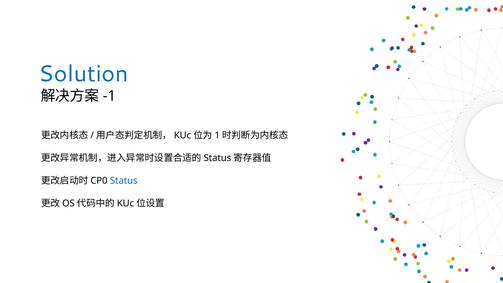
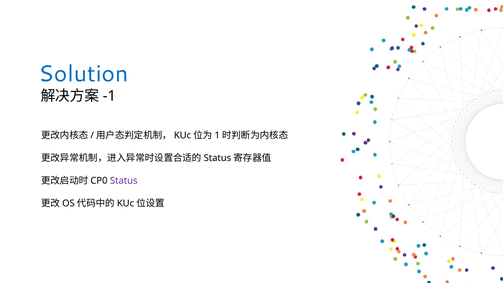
Status colour: blue -> purple
